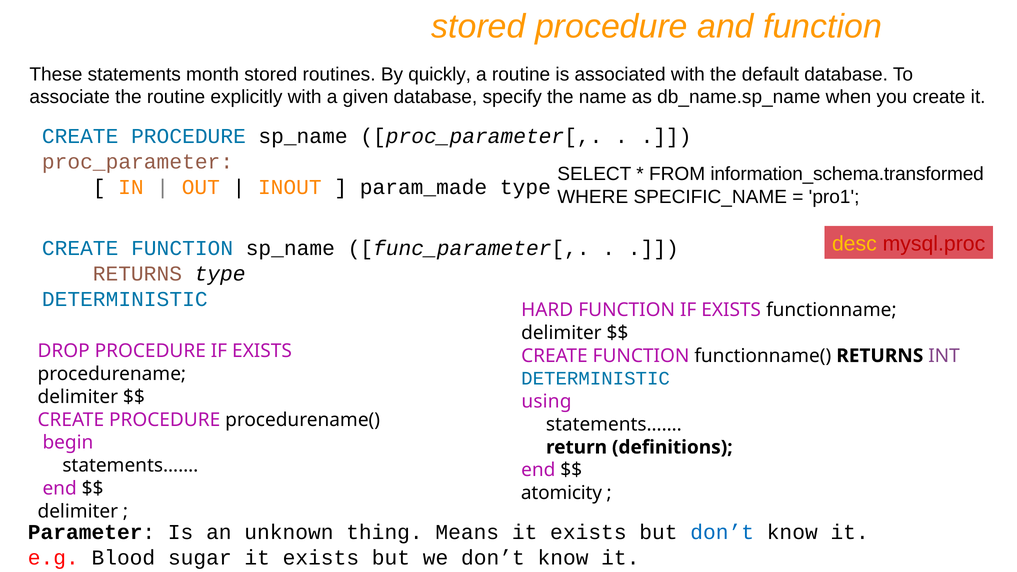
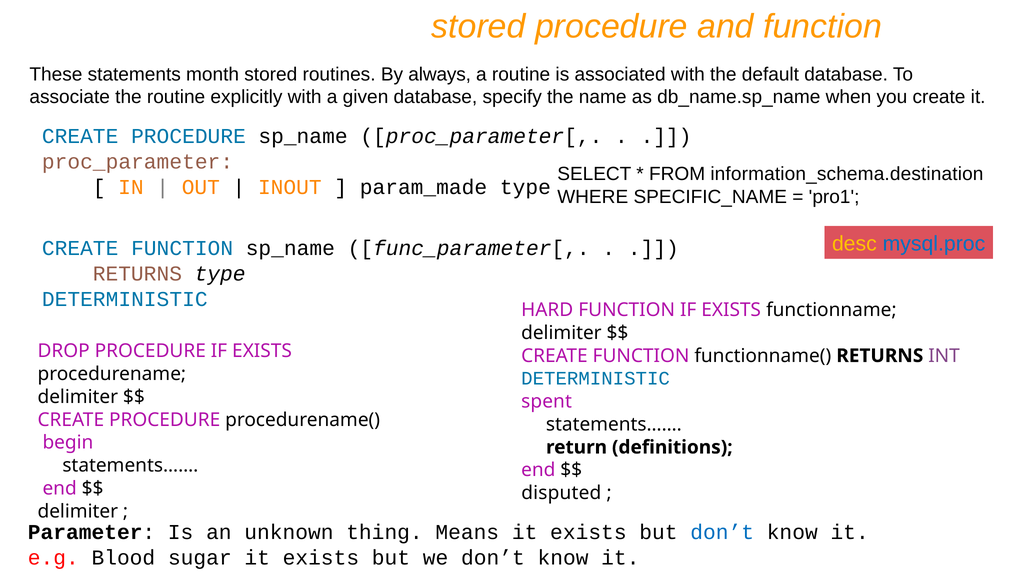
quickly: quickly -> always
information_schema.transformed: information_schema.transformed -> information_schema.destination
mysql.proc colour: red -> blue
using: using -> spent
atomicity: atomicity -> disputed
